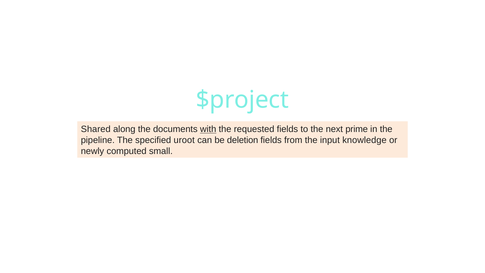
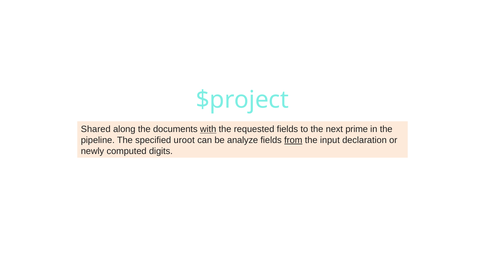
deletion: deletion -> analyze
from underline: none -> present
knowledge: knowledge -> declaration
small: small -> digits
